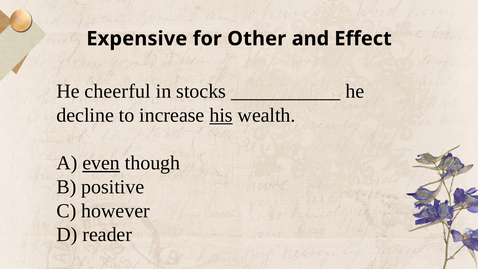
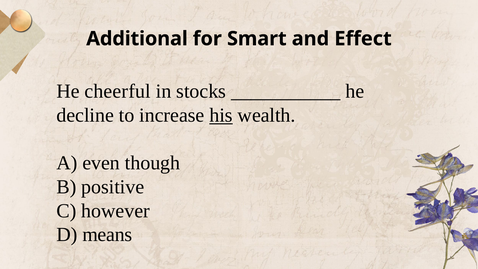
Expensive: Expensive -> Additional
Other: Other -> Smart
even underline: present -> none
reader: reader -> means
